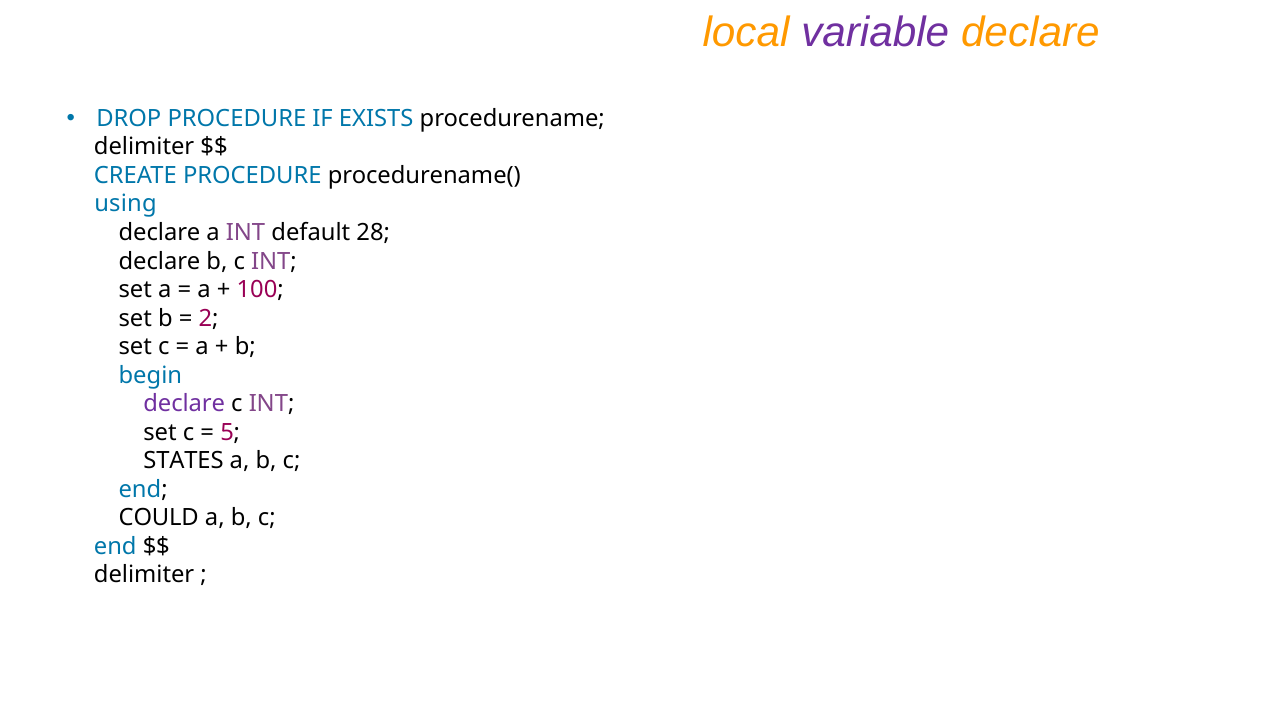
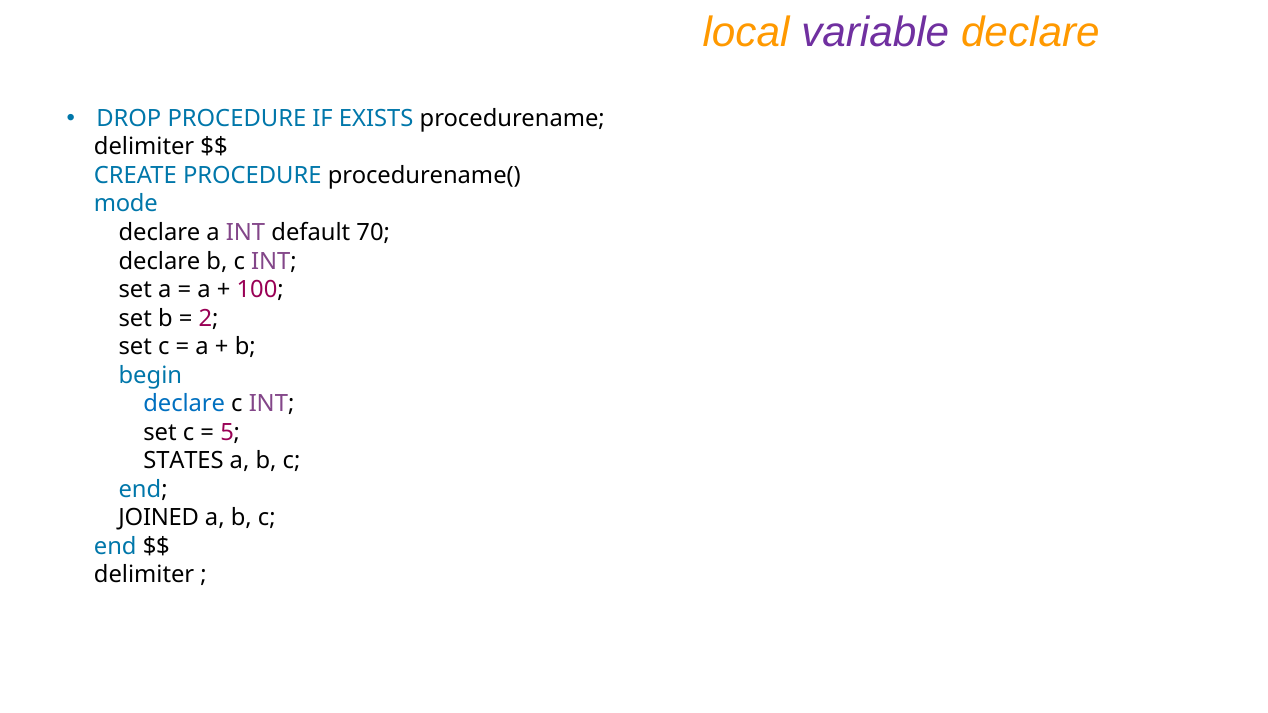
using: using -> mode
28: 28 -> 70
declare at (184, 404) colour: purple -> blue
COULD: COULD -> JOINED
